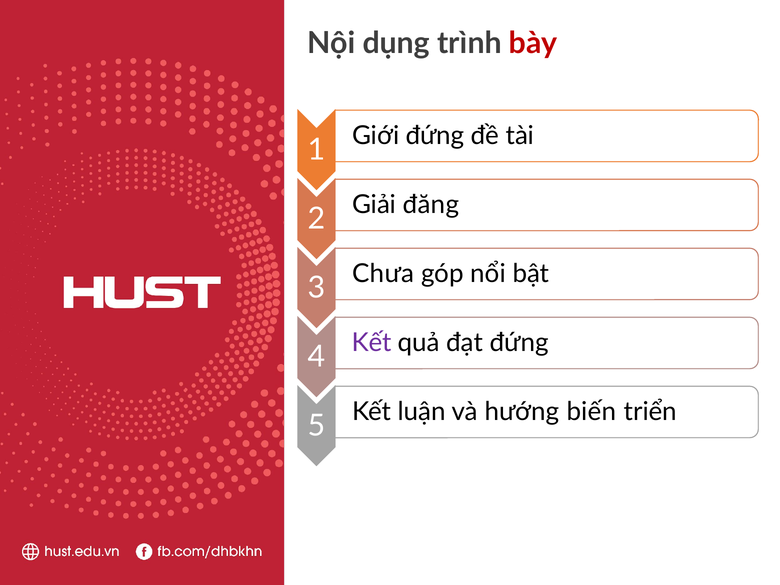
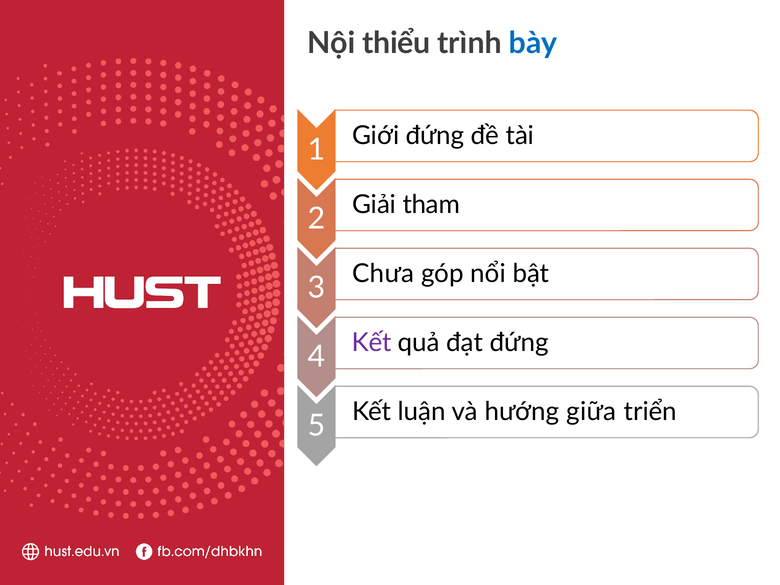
dụng: dụng -> thiểu
bày colour: red -> blue
đăng: đăng -> tham
biến: biến -> giữa
